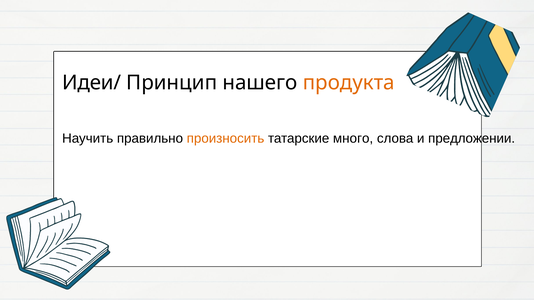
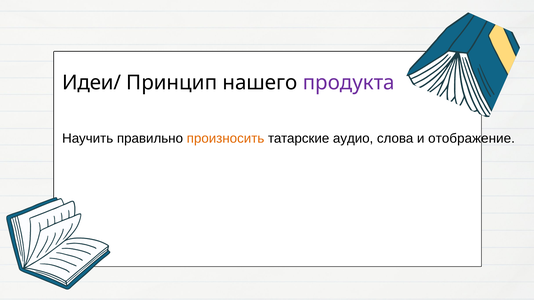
продукта colour: orange -> purple
много: много -> аудио
предложении: предложении -> отображение
